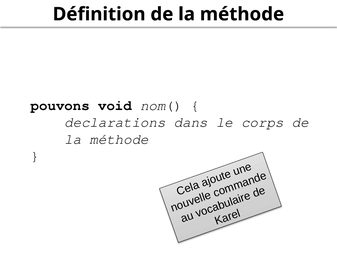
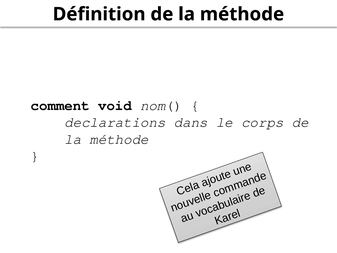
pouvons: pouvons -> comment
